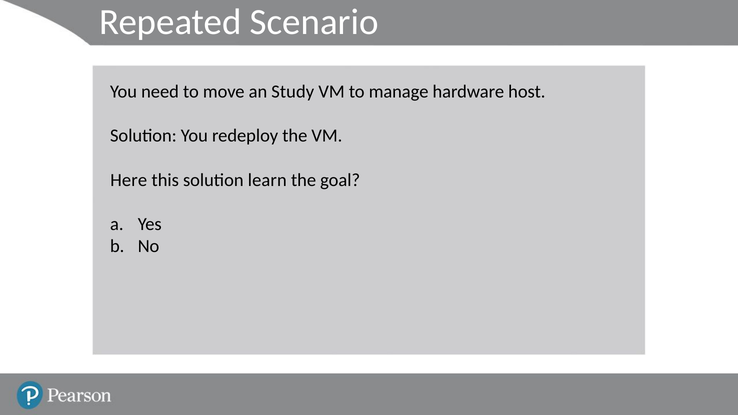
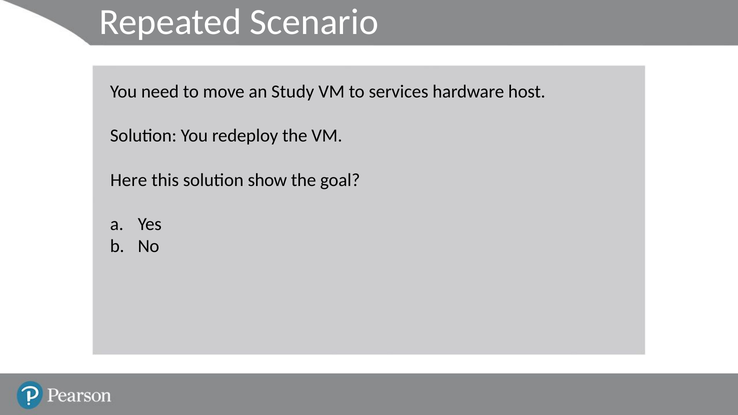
manage: manage -> services
learn: learn -> show
